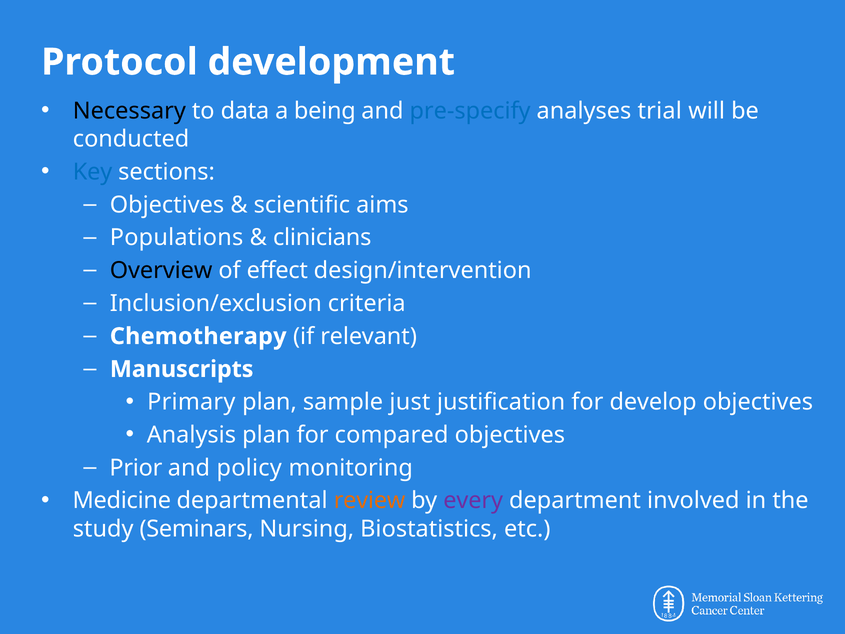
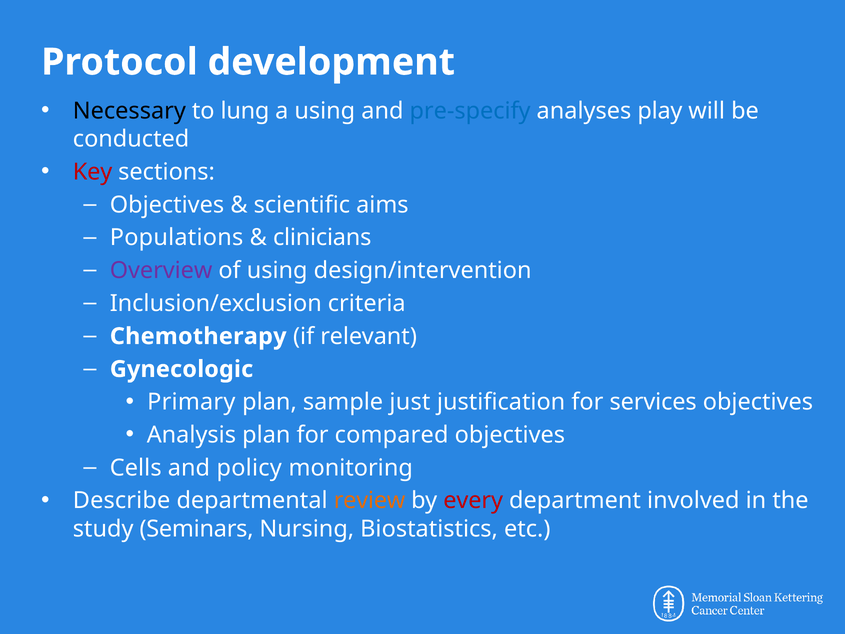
data: data -> lung
a being: being -> using
trial: trial -> play
Key colour: blue -> red
Overview colour: black -> purple
of effect: effect -> using
Manuscripts: Manuscripts -> Gynecologic
develop: develop -> services
Prior: Prior -> Cells
Medicine: Medicine -> Describe
every colour: purple -> red
